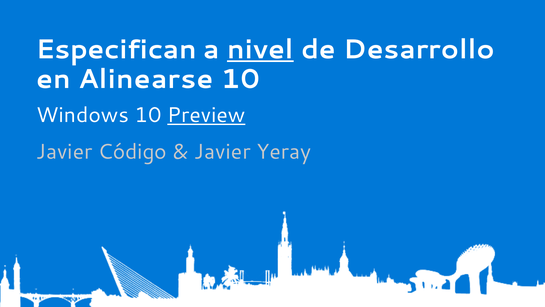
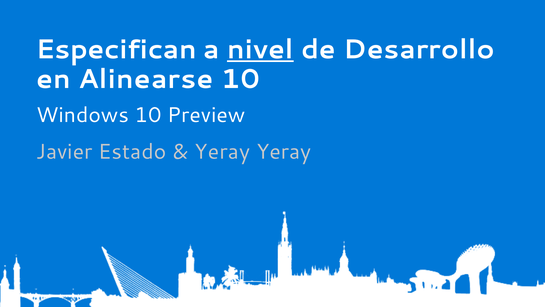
Preview underline: present -> none
Código: Código -> Estado
Javier at (223, 152): Javier -> Yeray
